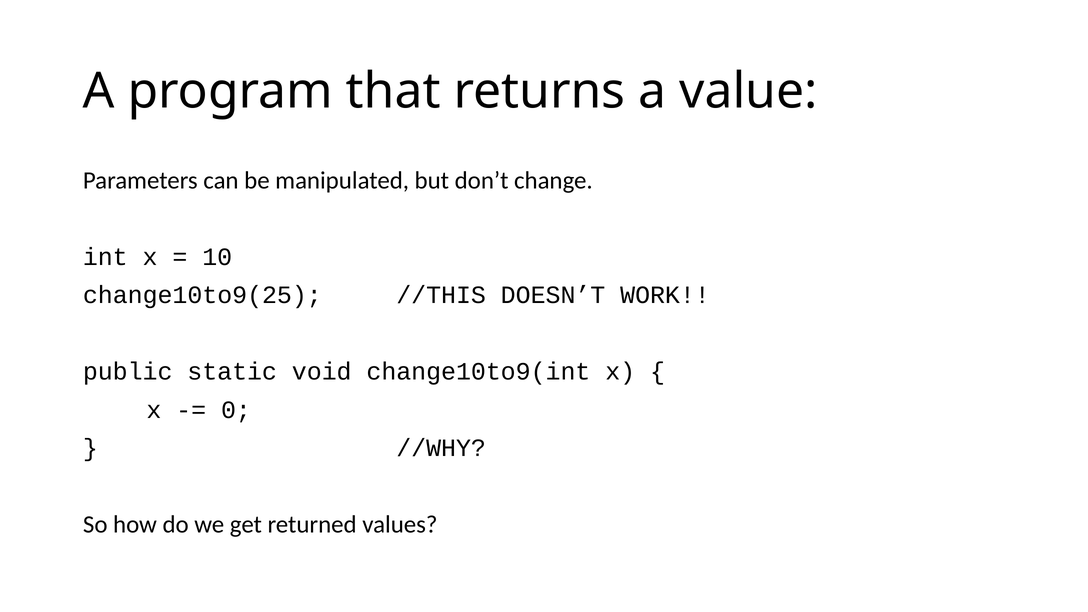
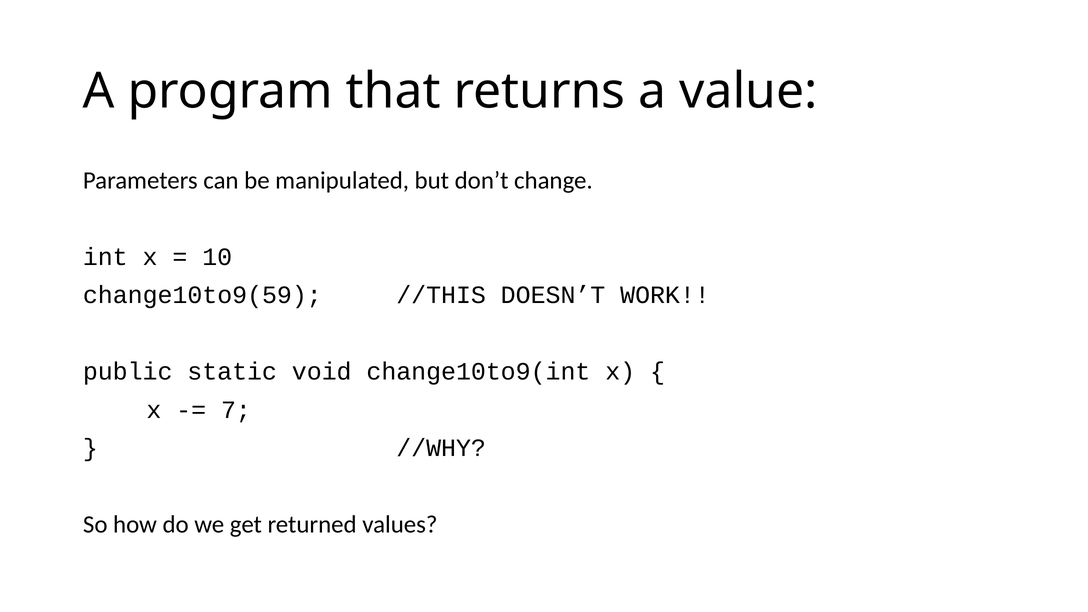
change10to9(25: change10to9(25 -> change10to9(59
0: 0 -> 7
